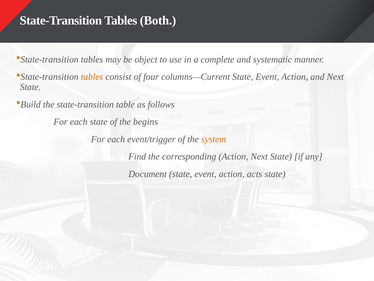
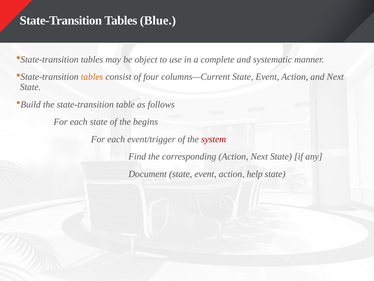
Both: Both -> Blue
system colour: orange -> red
acts: acts -> help
